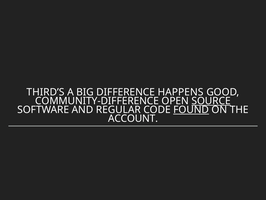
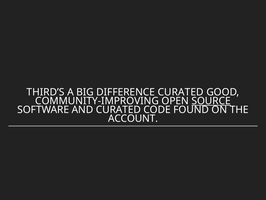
DIFFERENCE HAPPENS: HAPPENS -> CURATED
COMMUNITY-DIFFERENCE: COMMUNITY-DIFFERENCE -> COMMUNITY-IMPROVING
AND REGULAR: REGULAR -> CURATED
FOUND underline: present -> none
